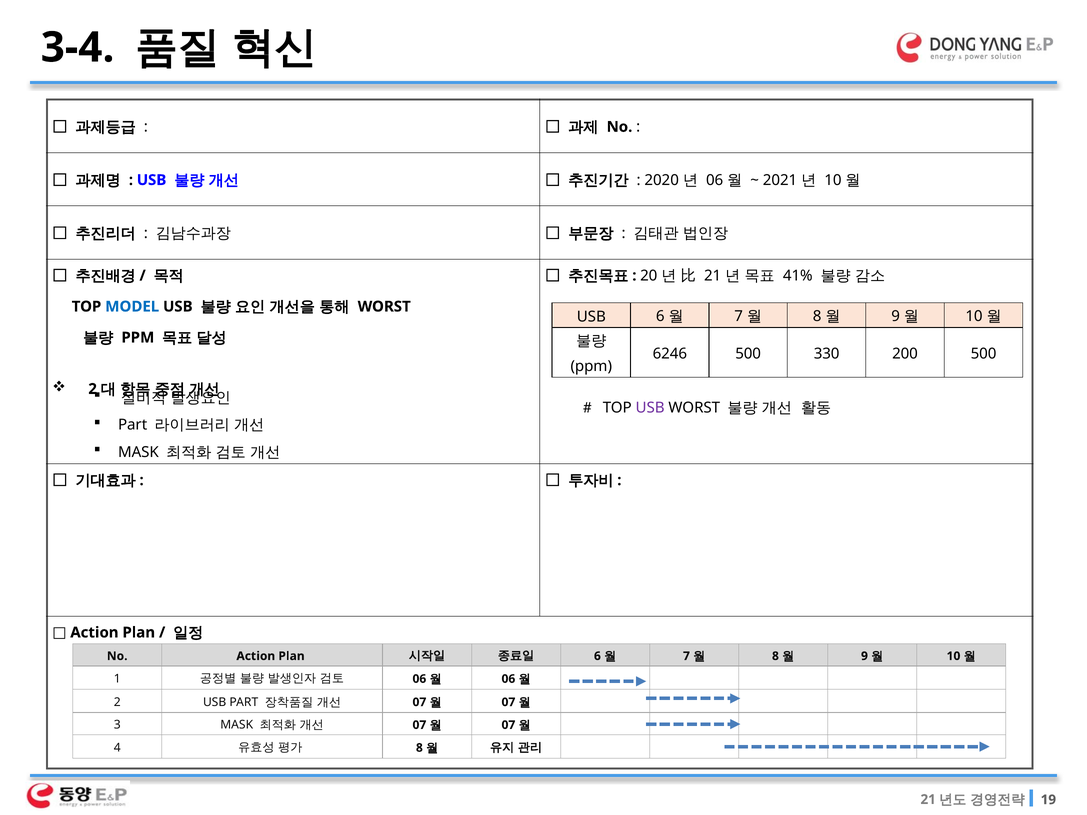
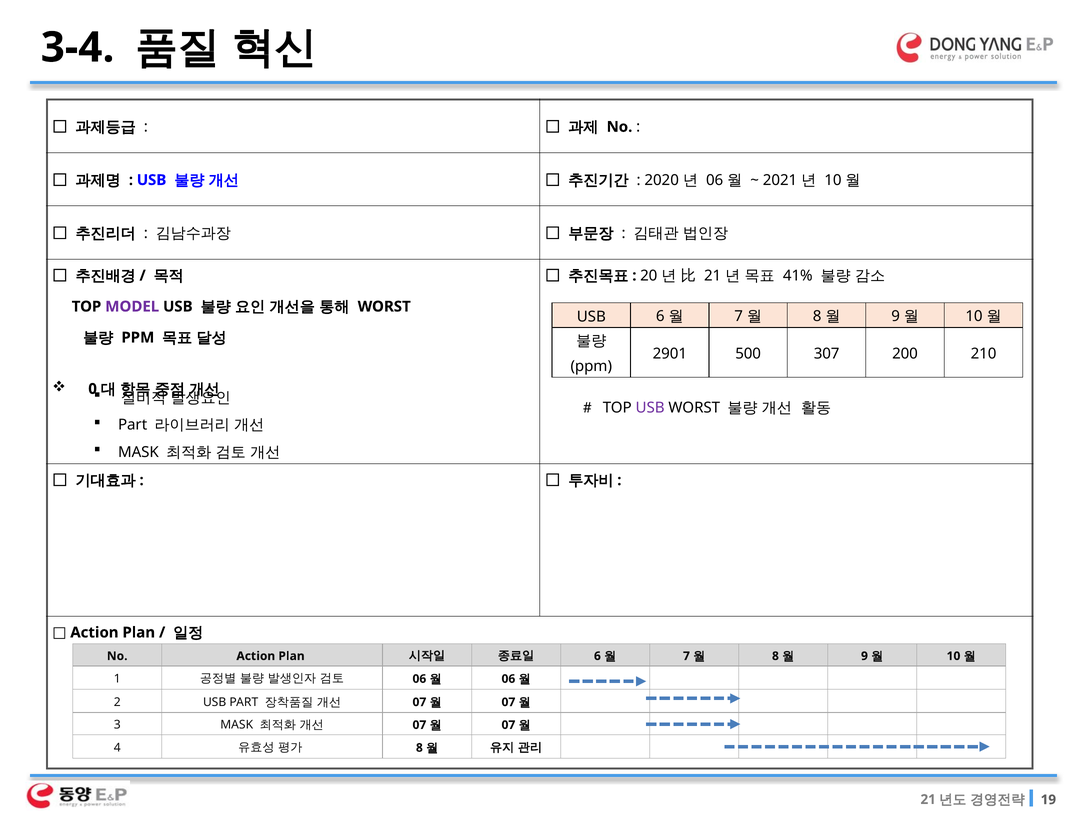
MODEL colour: blue -> purple
6246: 6246 -> 2901
330: 330 -> 307
200 500: 500 -> 210
2 at (93, 389): 2 -> 0
